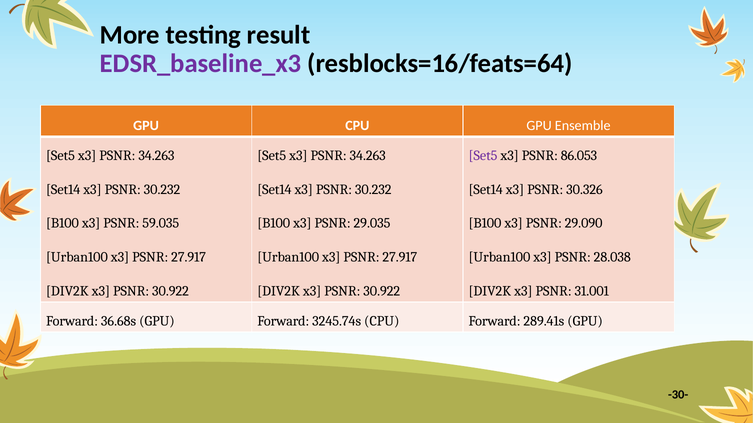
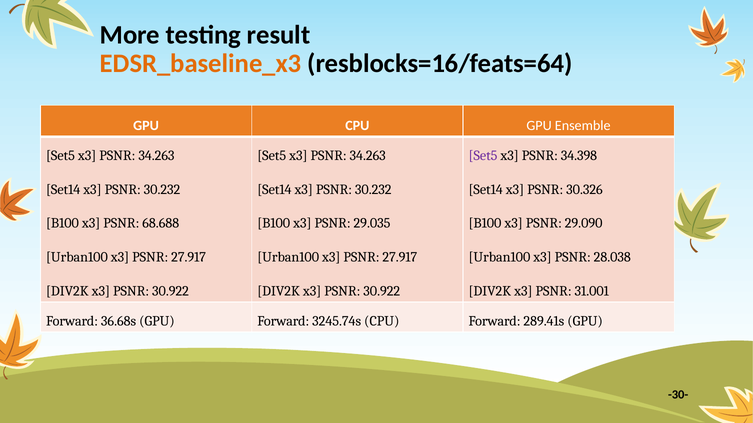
EDSR_baseline_x3 colour: purple -> orange
86.053: 86.053 -> 34.398
59.035: 59.035 -> 68.688
